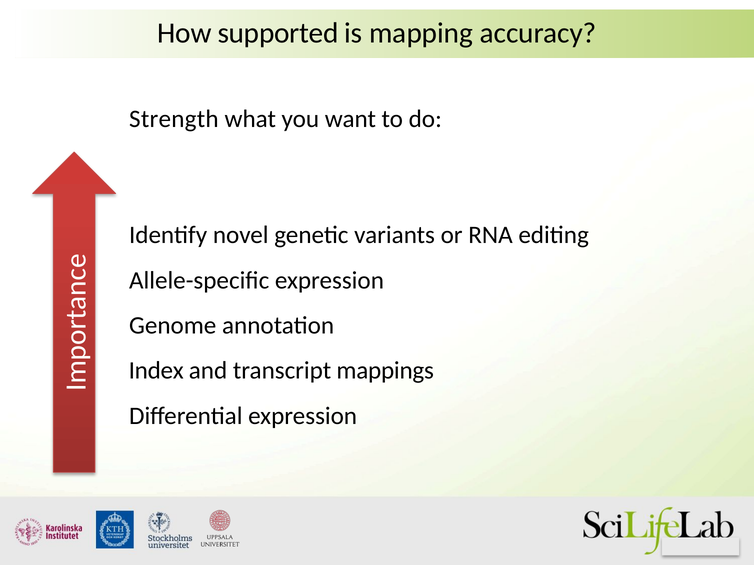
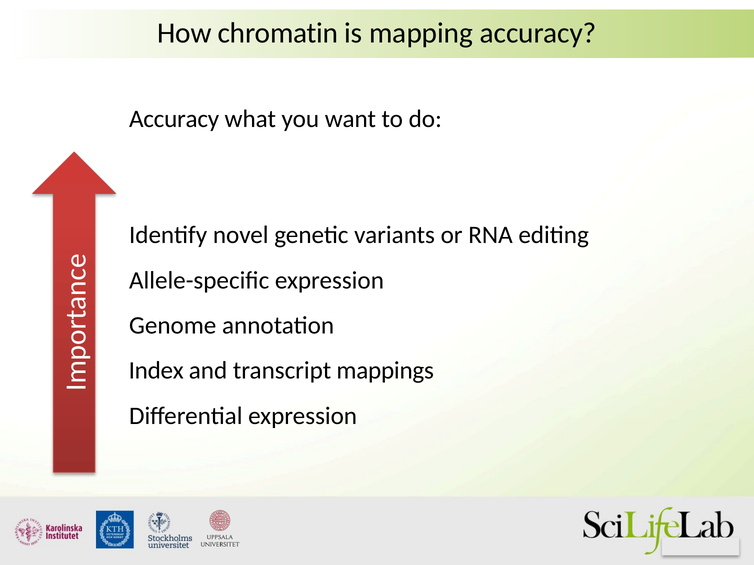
supported: supported -> chromatin
Strength at (174, 119): Strength -> Accuracy
